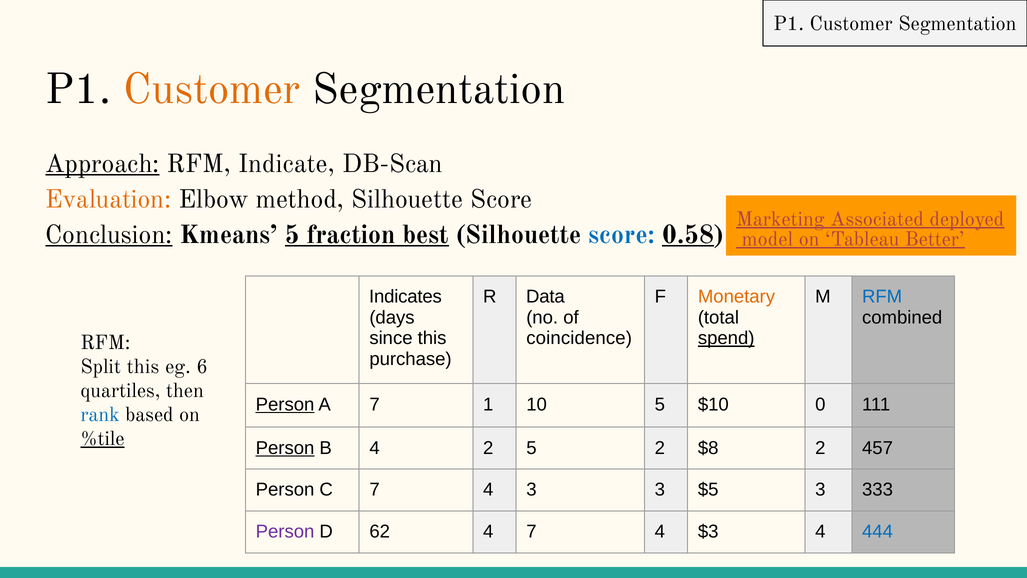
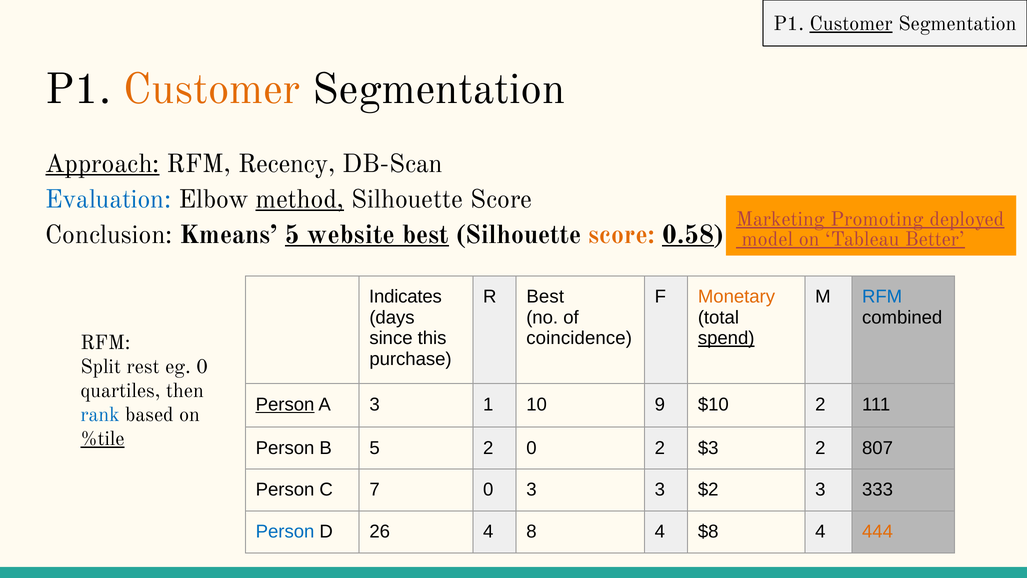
Customer at (851, 24) underline: none -> present
Indicate: Indicate -> Recency
Evaluation colour: orange -> blue
method underline: none -> present
Associated: Associated -> Promoting
Conclusion underline: present -> none
fraction: fraction -> website
score at (622, 234) colour: blue -> orange
R Data: Data -> Best
Split this: this -> rest
eg 6: 6 -> 0
A 7: 7 -> 3
10 5: 5 -> 9
$10 0: 0 -> 2
Person at (285, 448) underline: present -> none
B 4: 4 -> 5
2 5: 5 -> 0
$8: $8 -> $3
457: 457 -> 807
C 7 4: 4 -> 0
$5: $5 -> $2
Person at (285, 532) colour: purple -> blue
62: 62 -> 26
4 7: 7 -> 8
$3: $3 -> $8
444 colour: blue -> orange
